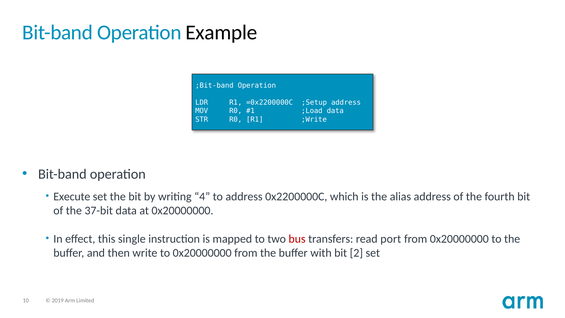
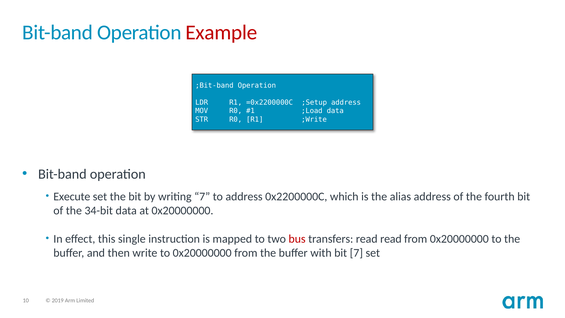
Example colour: black -> red
writing 4: 4 -> 7
37-bit: 37-bit -> 34-bit
read port: port -> read
bit 2: 2 -> 7
